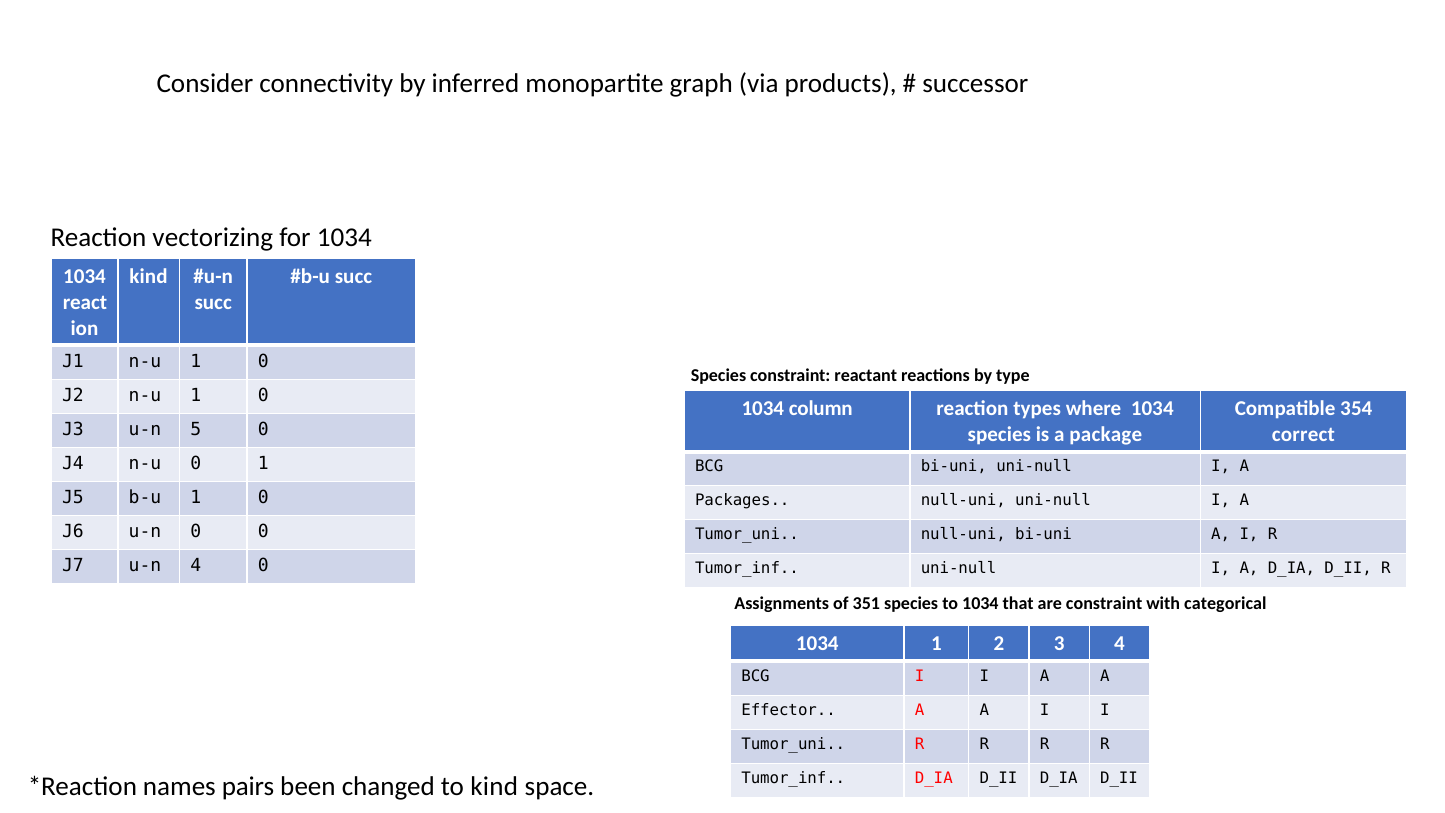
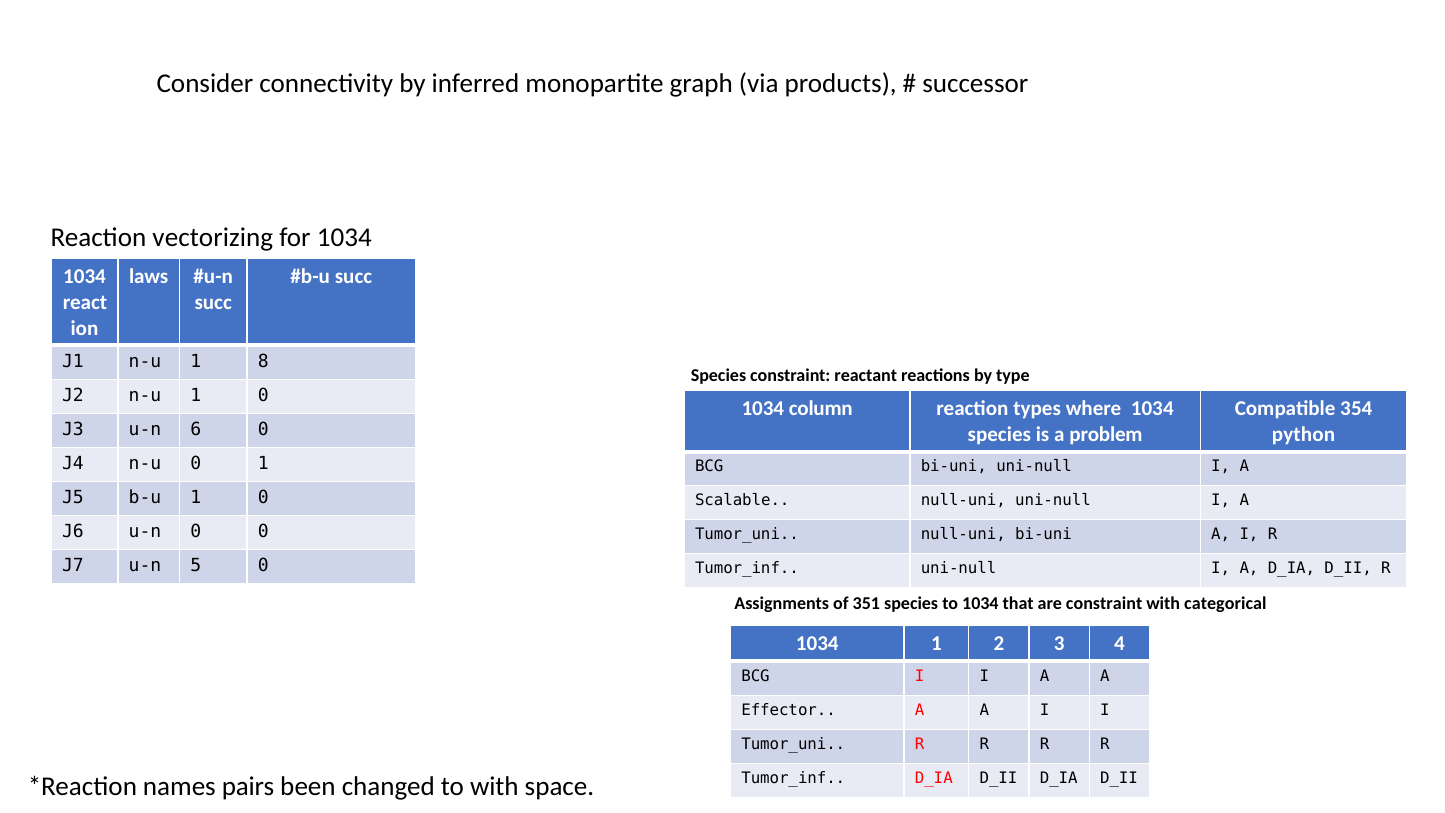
kind at (149, 277): kind -> laws
J1 n-u 1 0: 0 -> 8
5: 5 -> 6
package: package -> problem
correct: correct -> python
Packages: Packages -> Scalable
u-n 4: 4 -> 5
to kind: kind -> with
